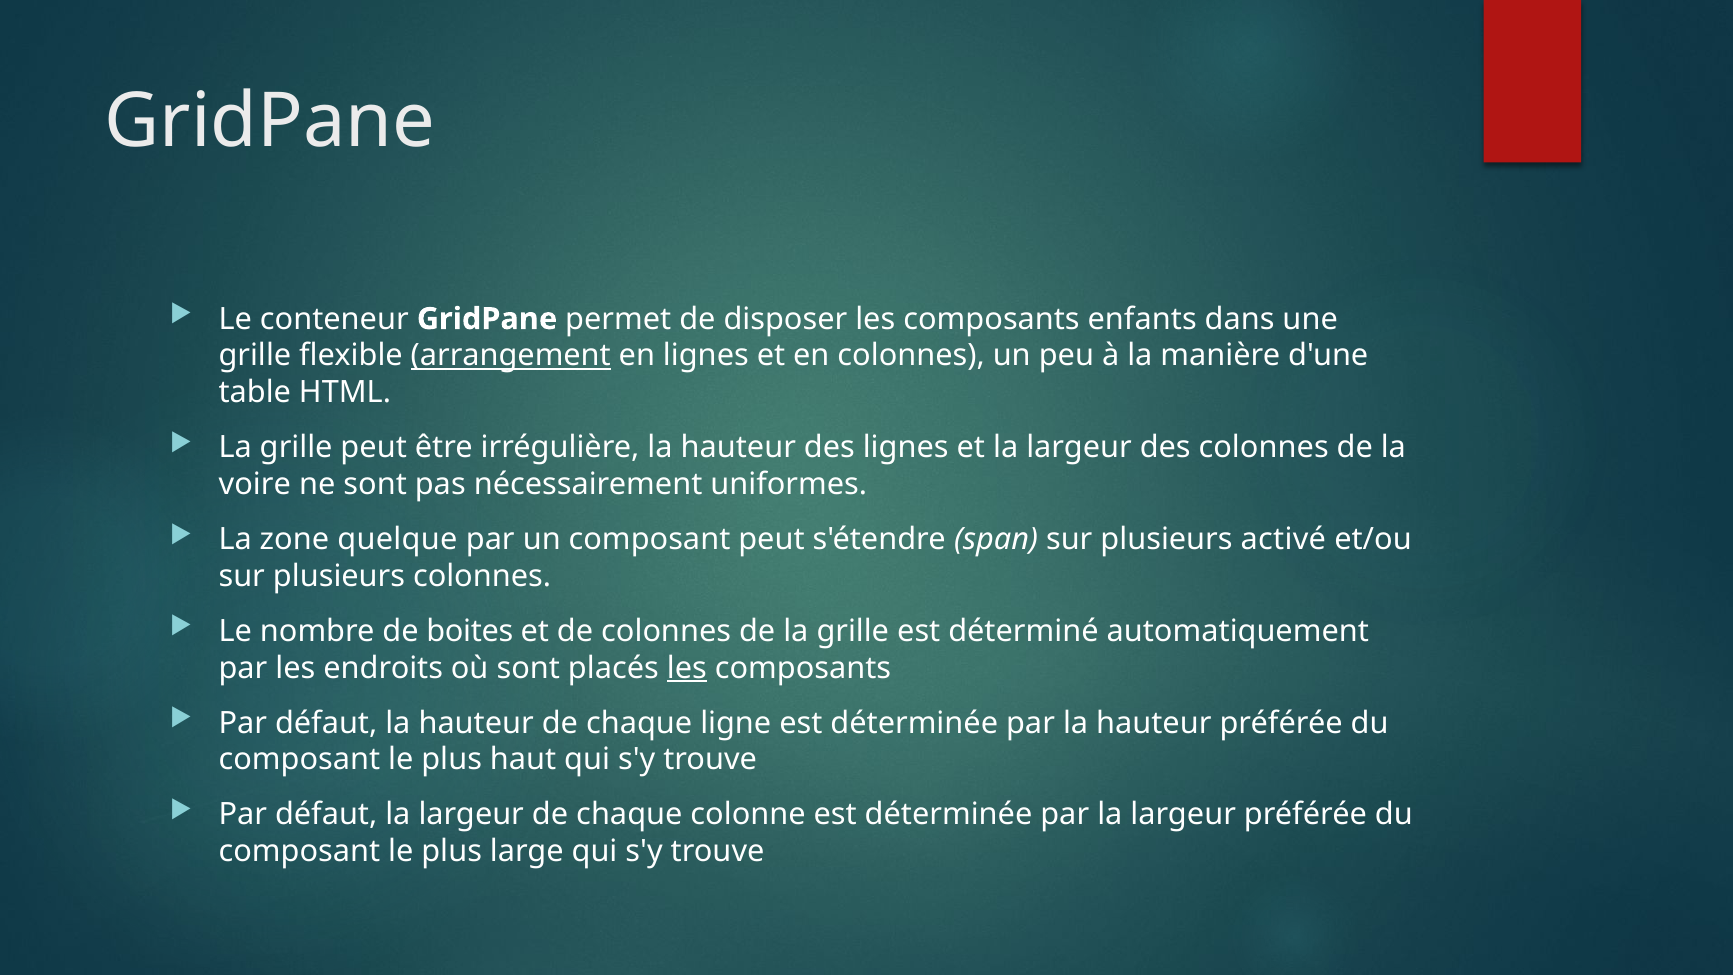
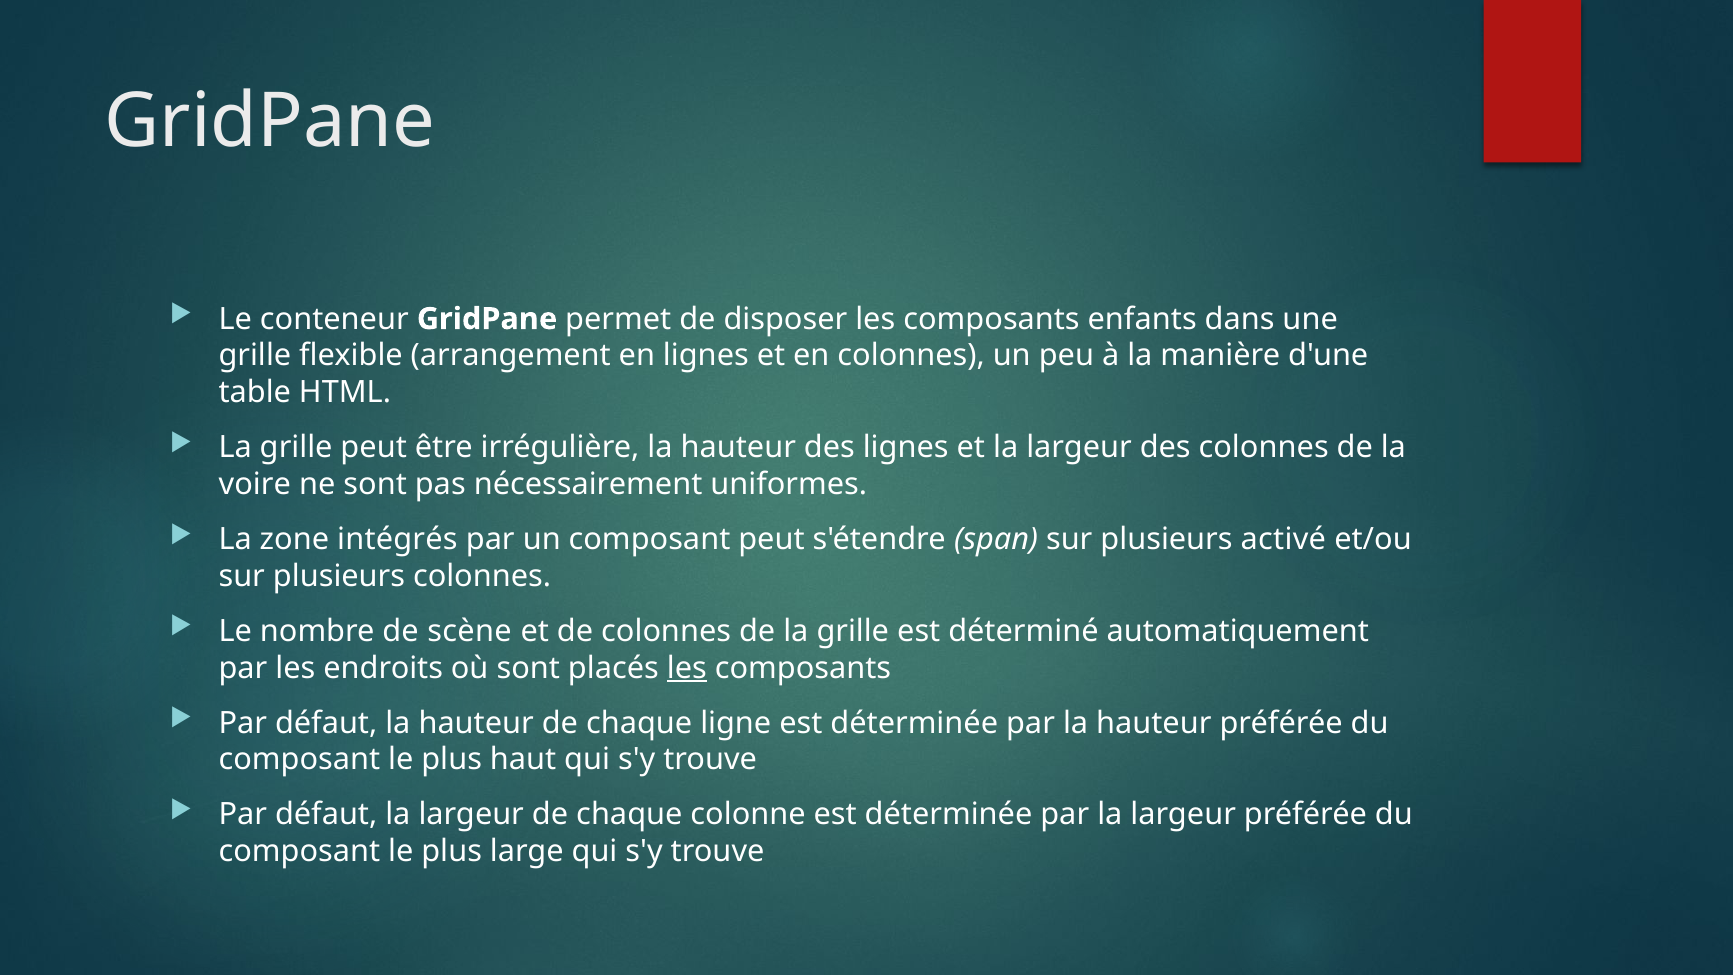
arrangement underline: present -> none
quelque: quelque -> intégrés
boites: boites -> scène
